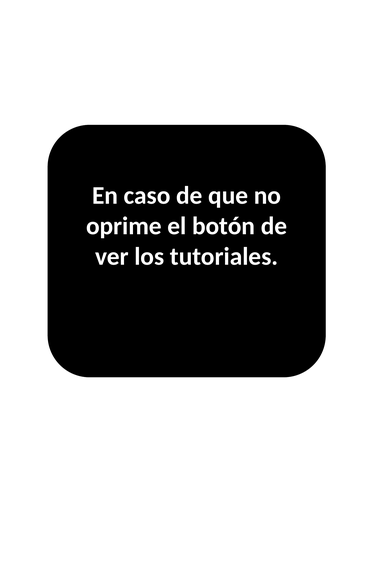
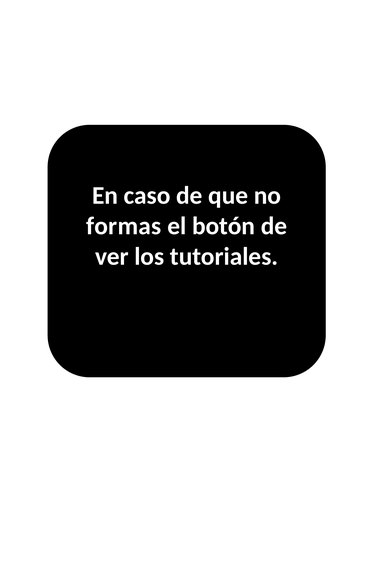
oprime: oprime -> formas
